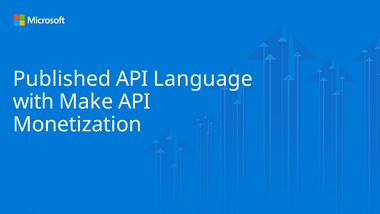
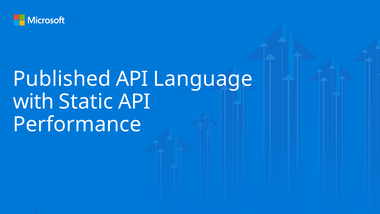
Make: Make -> Static
Monetization: Monetization -> Performance
